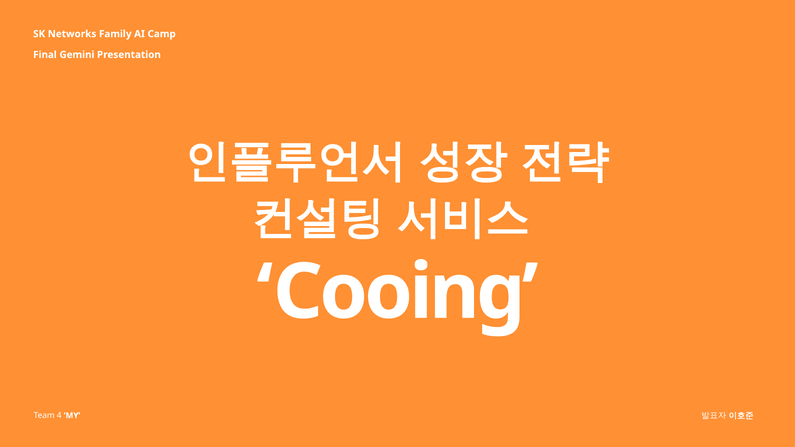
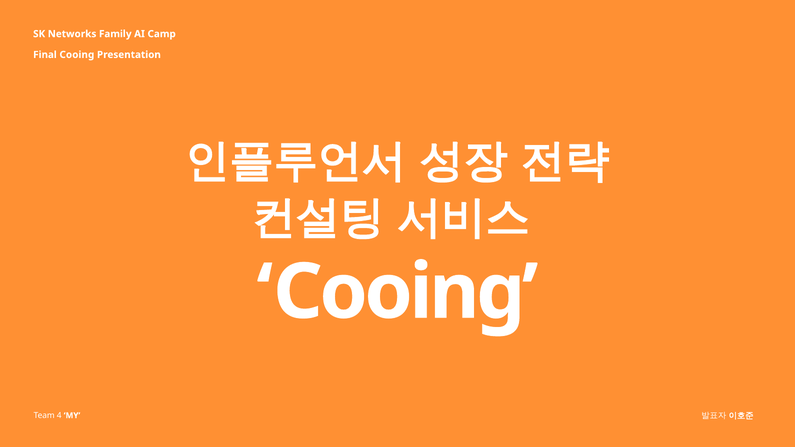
Final Gemini: Gemini -> Cooing
